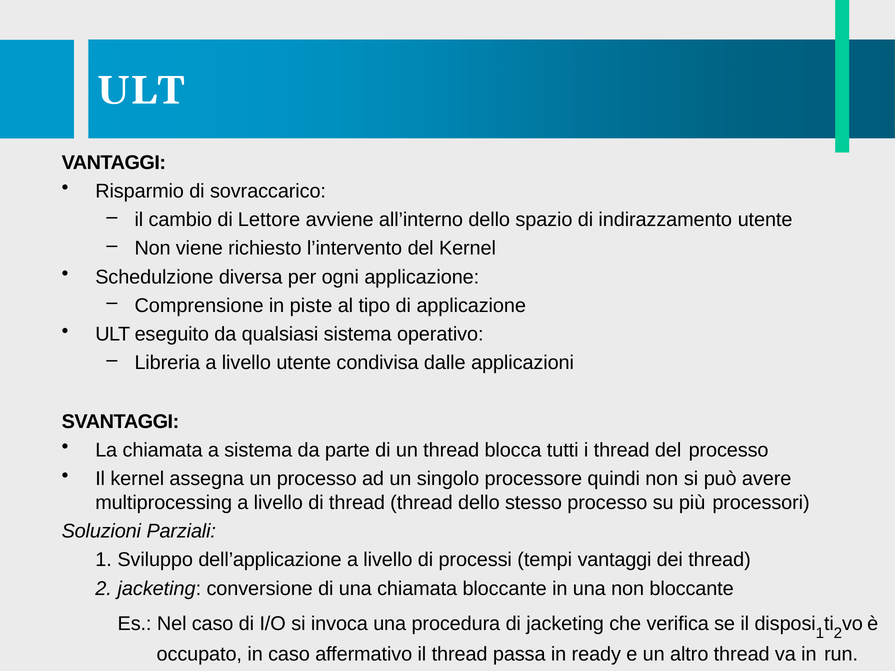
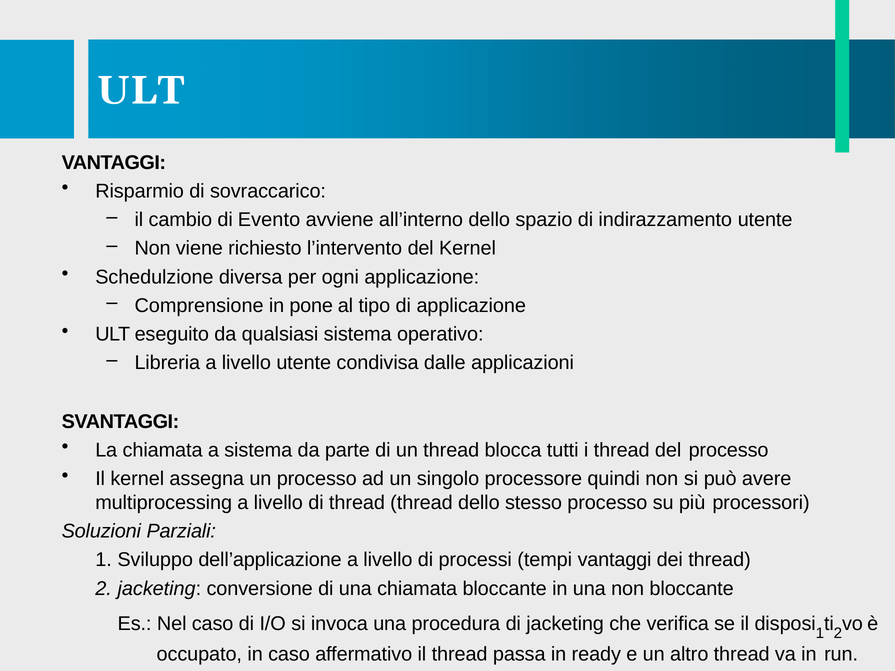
Lettore: Lettore -> Evento
piste: piste -> pone
